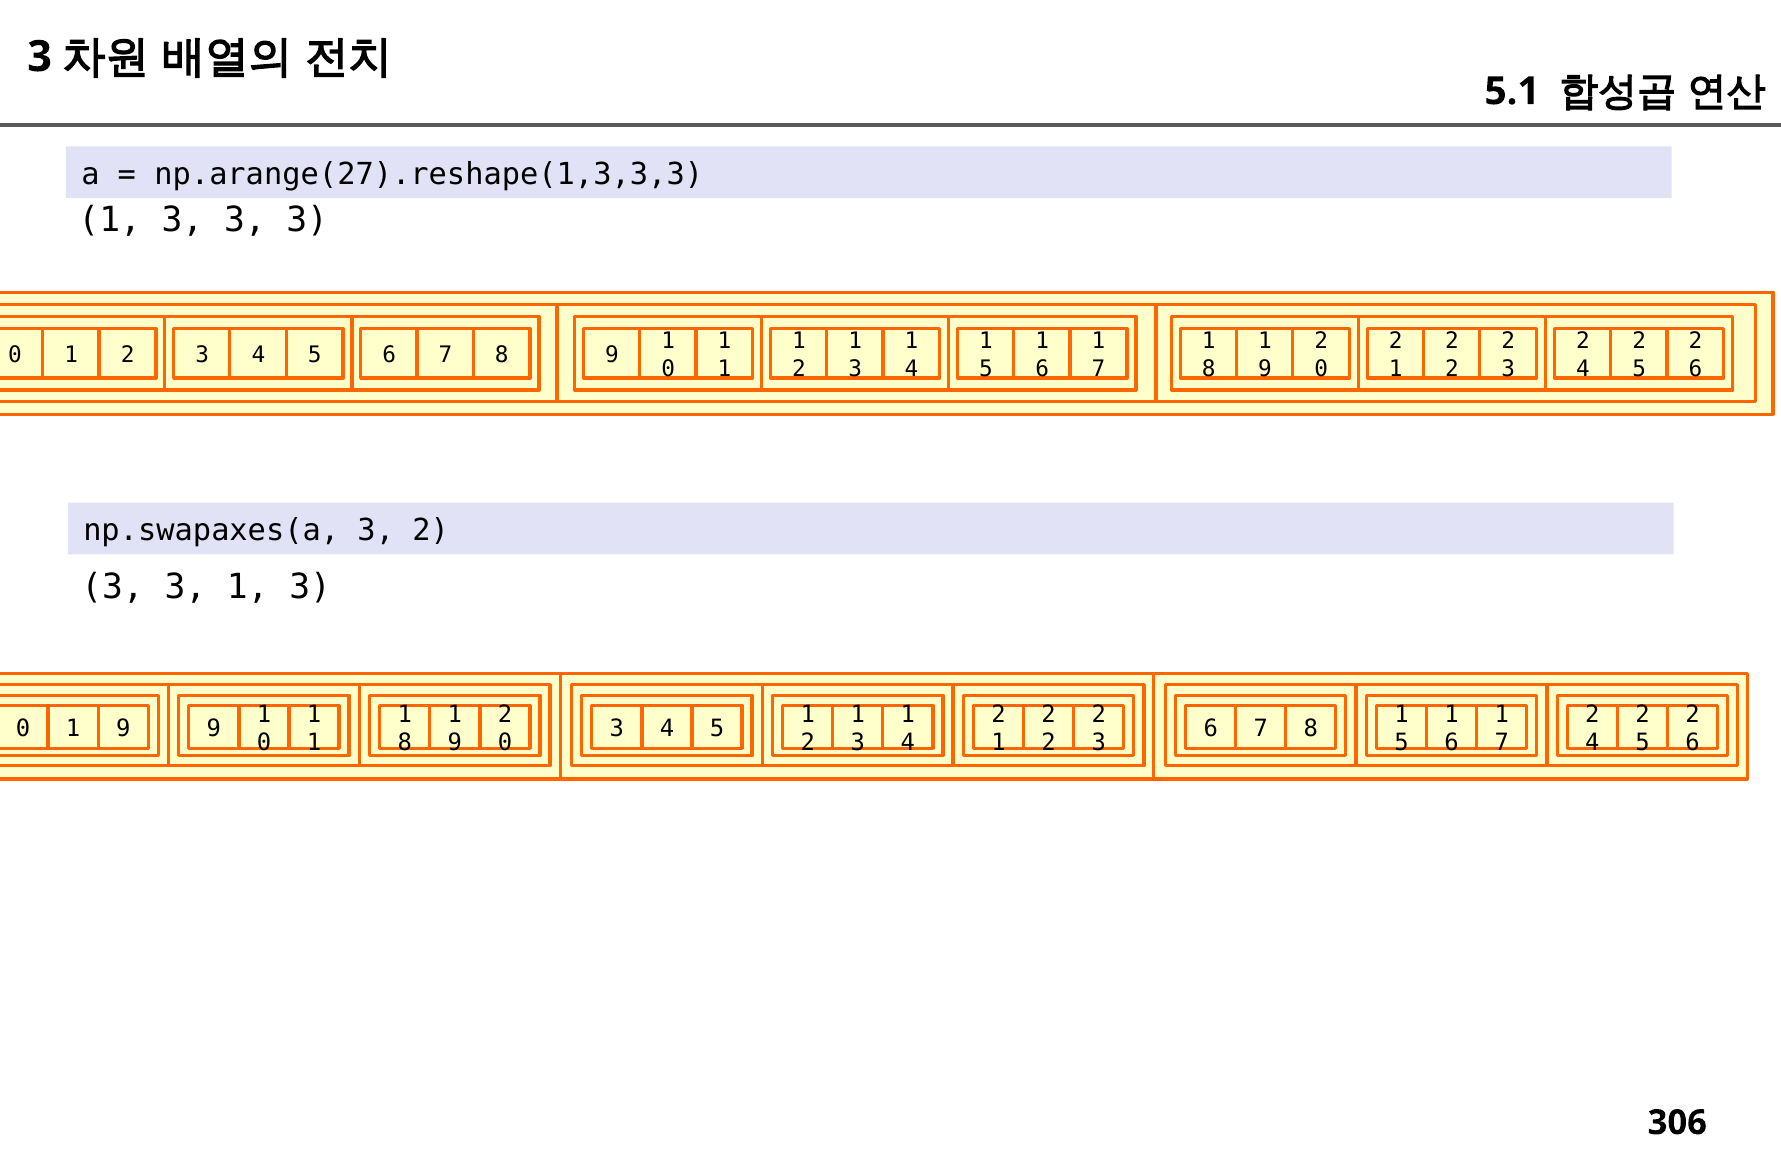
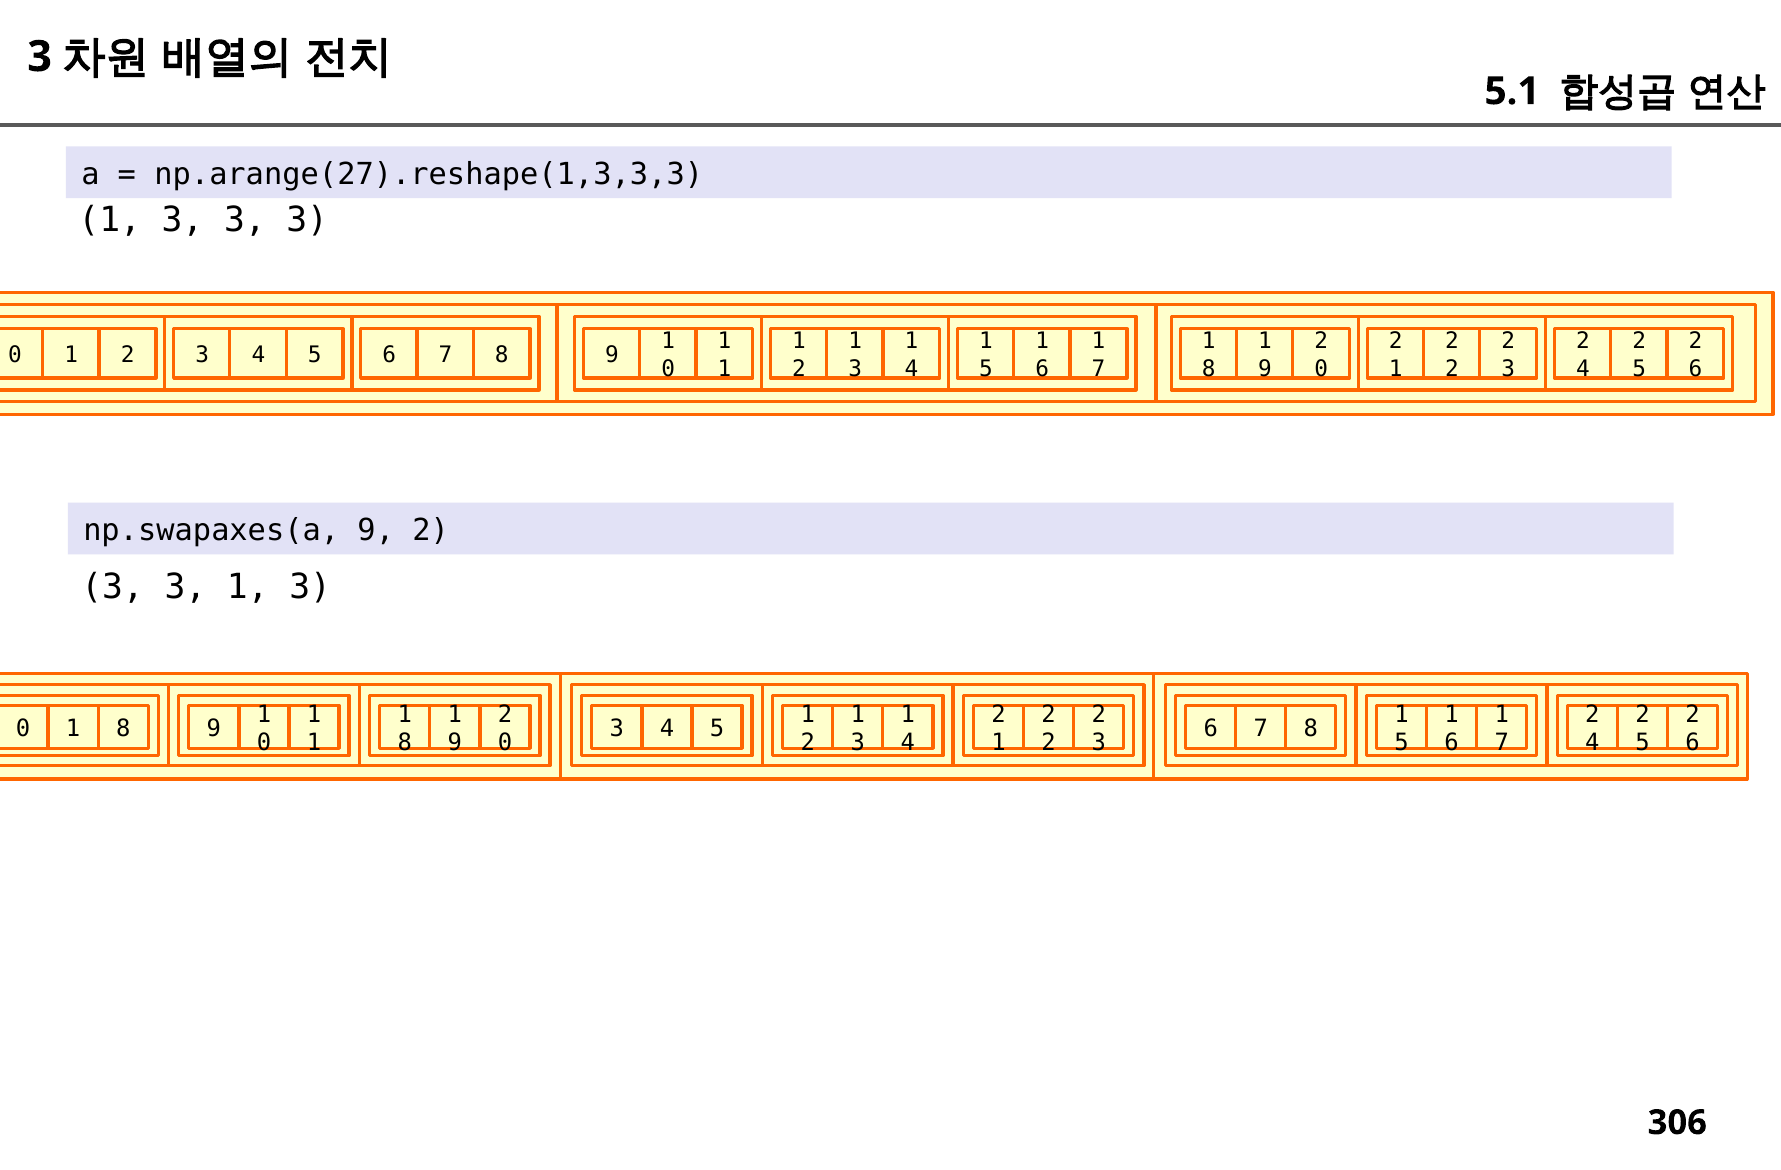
np.swapaxes(a 3: 3 -> 9
0 1 9: 9 -> 8
